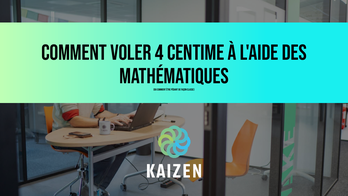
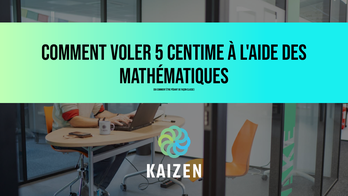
4: 4 -> 5
